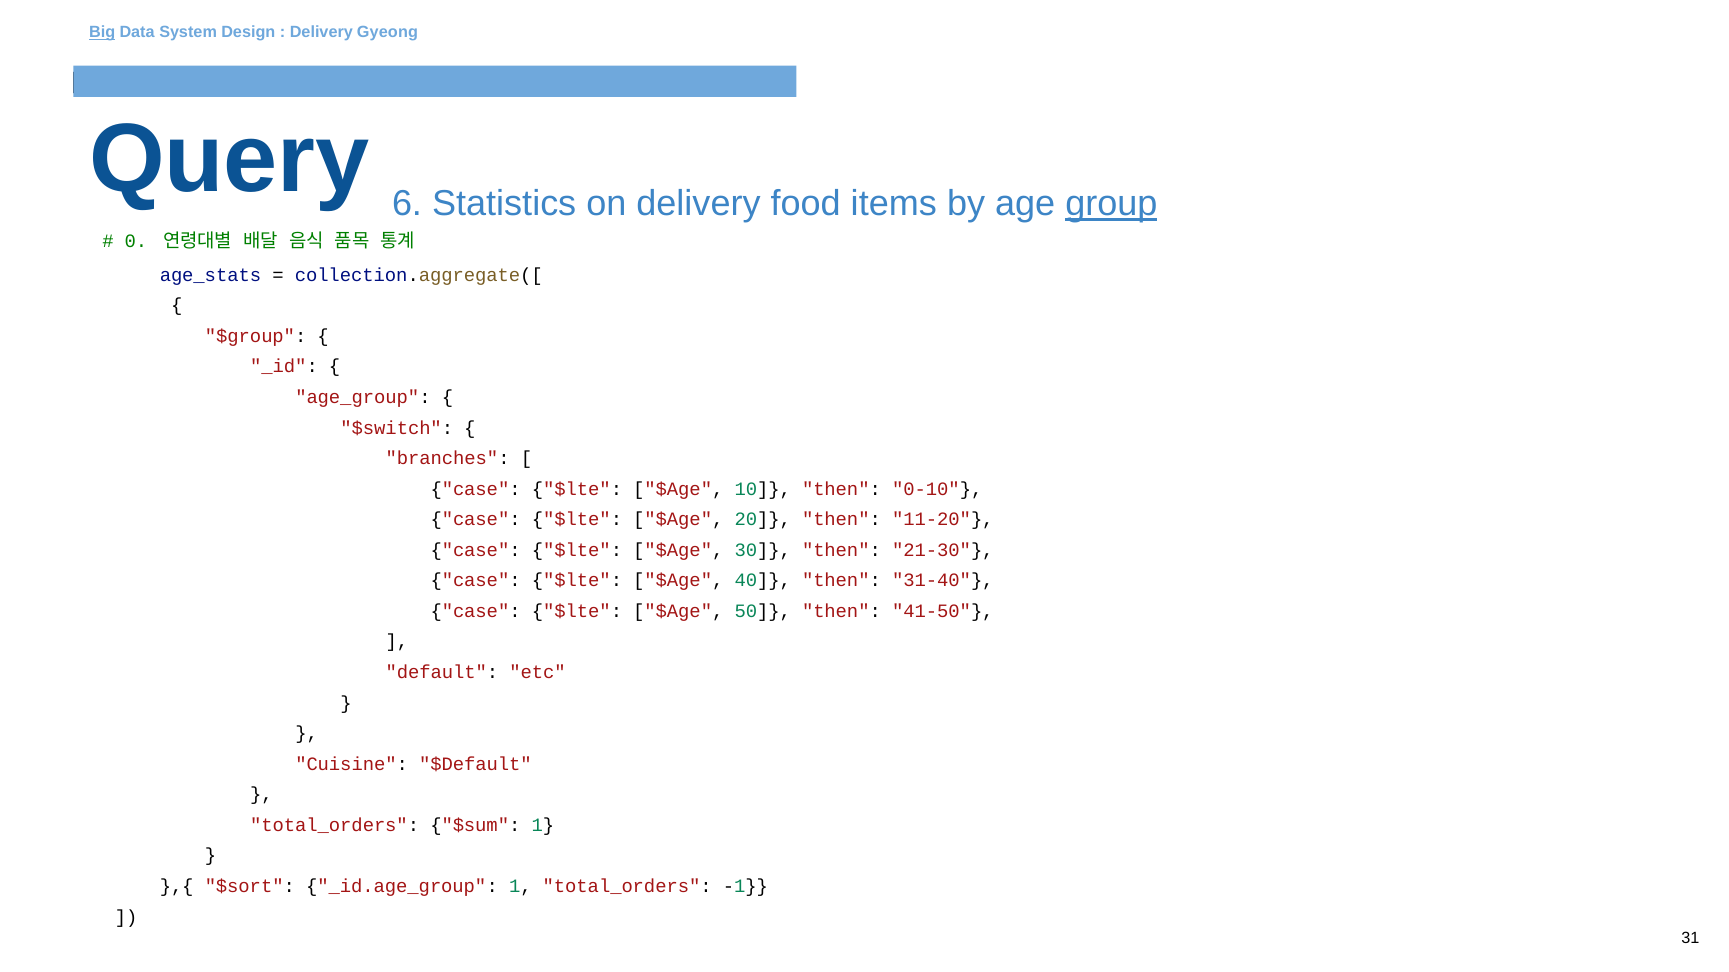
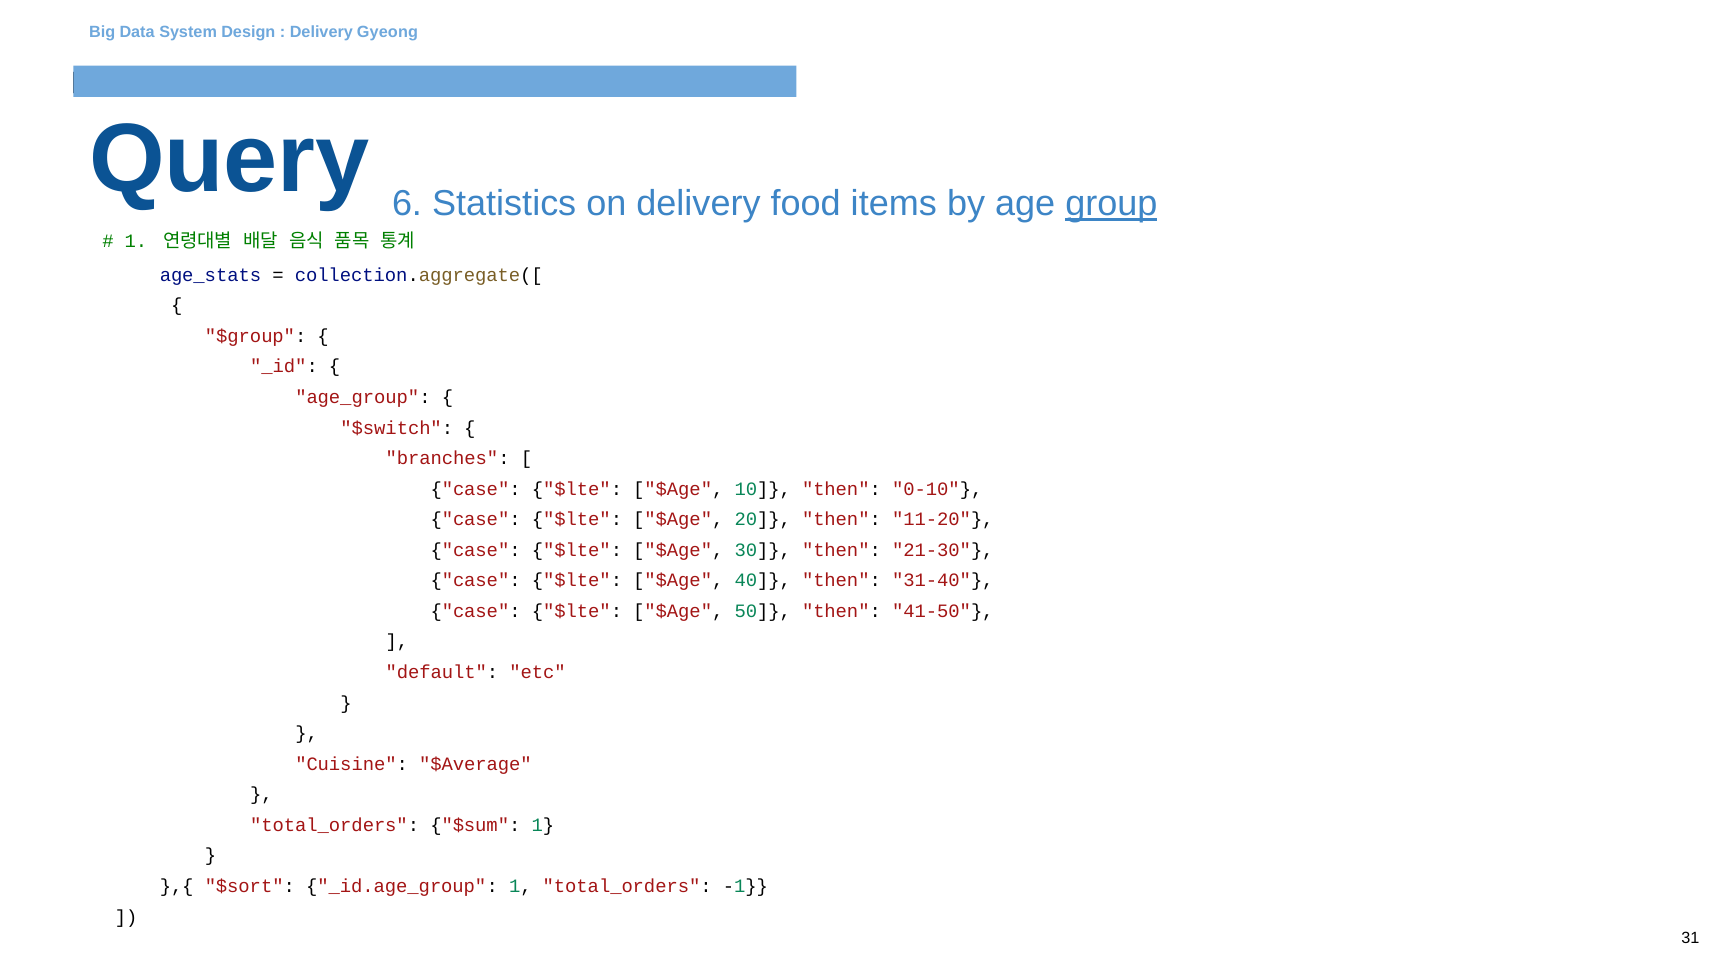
Big underline: present -> none
0 at (136, 242): 0 -> 1
$Default: $Default -> $Average
